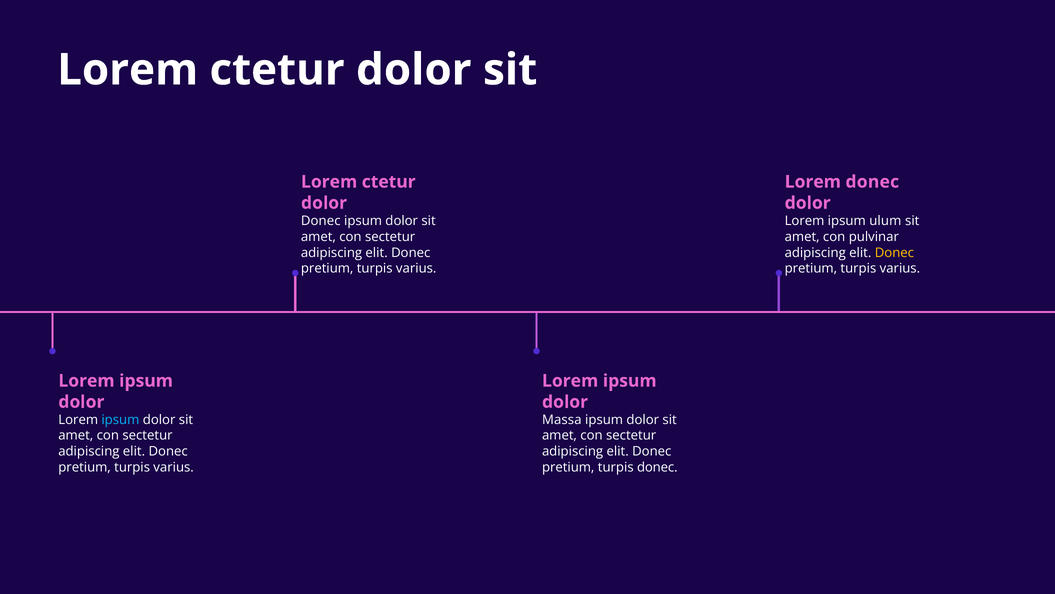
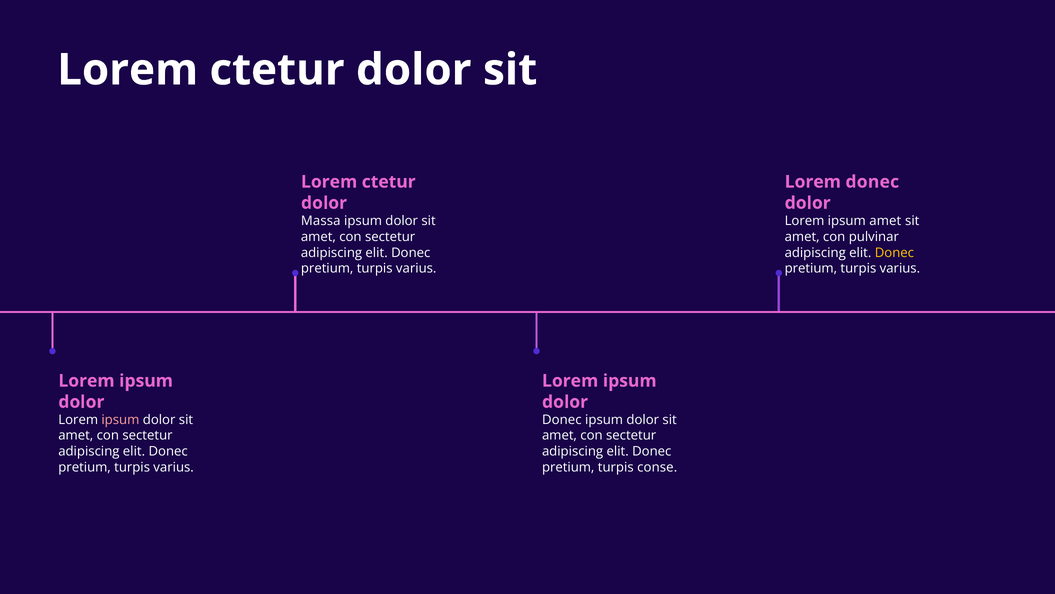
Donec at (321, 221): Donec -> Massa
ipsum ulum: ulum -> amet
ipsum at (120, 419) colour: light blue -> pink
Massa at (562, 419): Massa -> Donec
turpis donec: donec -> conse
